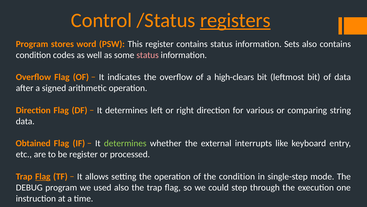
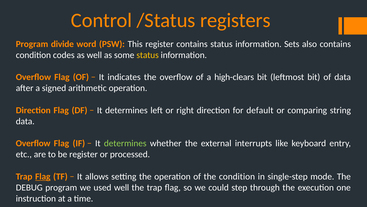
registers underline: present -> none
stores: stores -> divide
status at (148, 55) colour: pink -> yellow
various: various -> default
Obtained at (33, 143): Obtained -> Overflow
used also: also -> well
